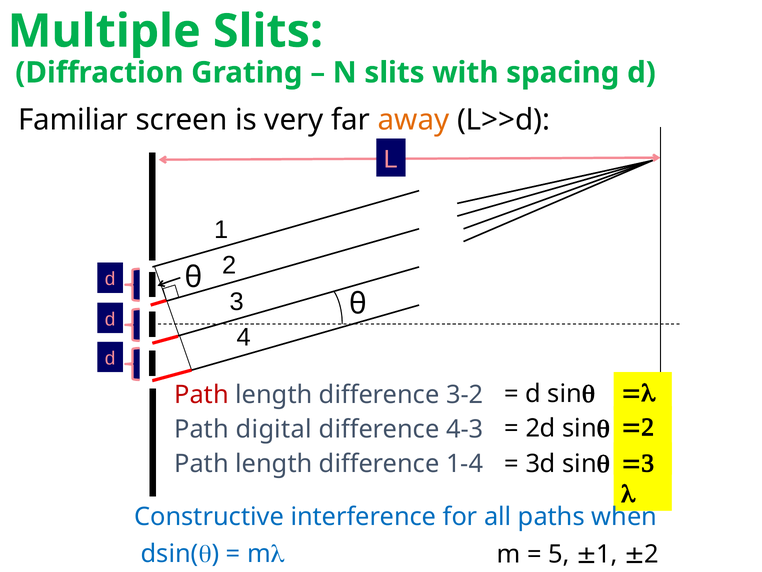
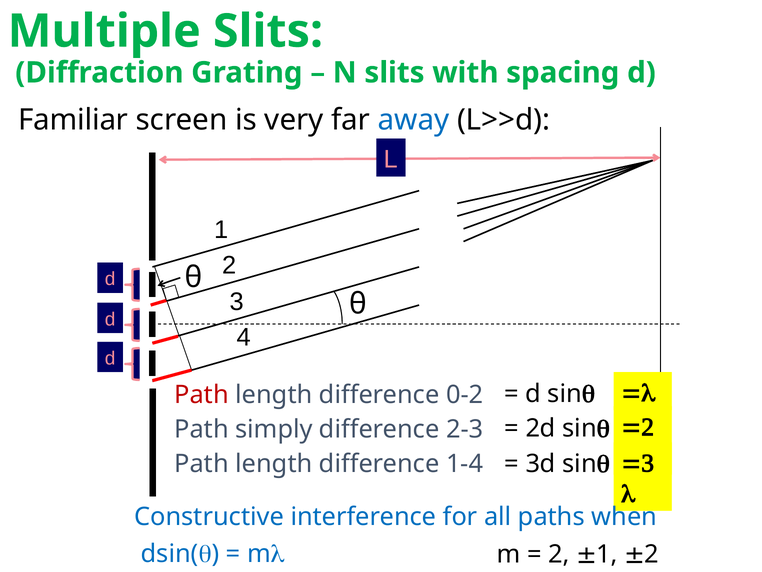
away colour: orange -> blue
3-2: 3-2 -> 0-2
digital: digital -> simply
4-3: 4-3 -> 2-3
5 at (559, 554): 5 -> 2
